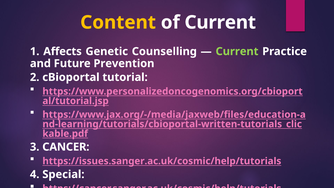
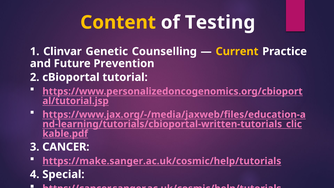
of Current: Current -> Testing
Affects: Affects -> Clinvar
Current at (237, 51) colour: light green -> yellow
https://issues.sanger.ac.uk/cosmic/help/tutorials: https://issues.sanger.ac.uk/cosmic/help/tutorials -> https://make.sanger.ac.uk/cosmic/help/tutorials
